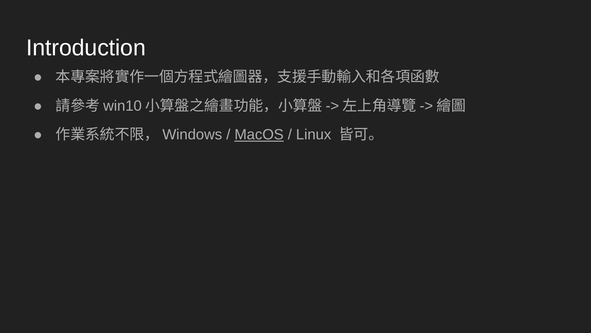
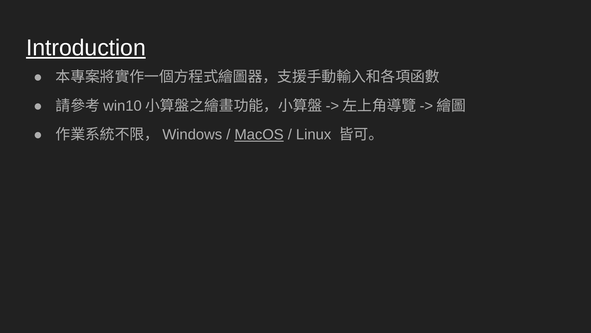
Introduction underline: none -> present
